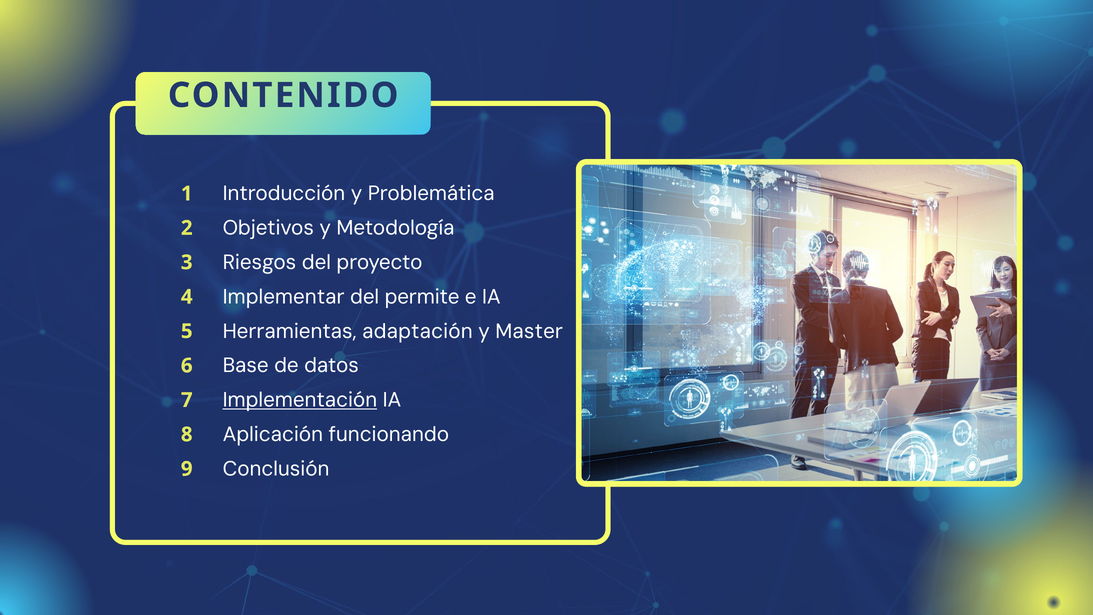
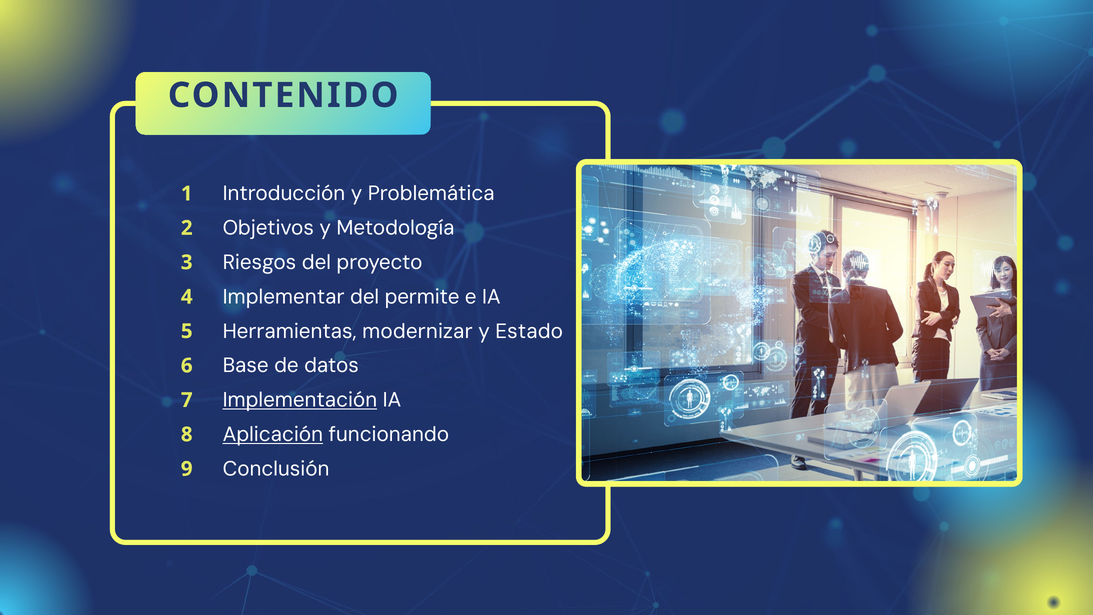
adaptación: adaptación -> modernizar
Master: Master -> Estado
Aplicación underline: none -> present
